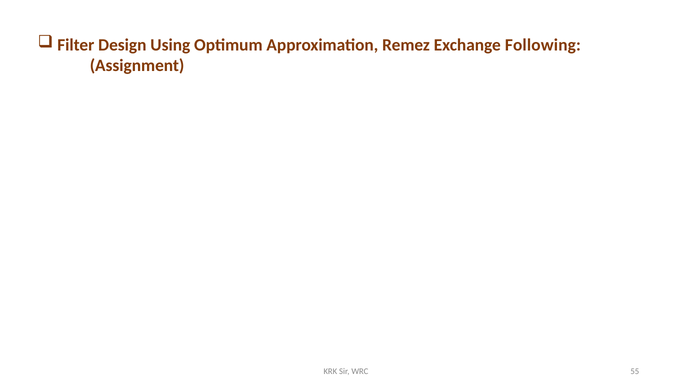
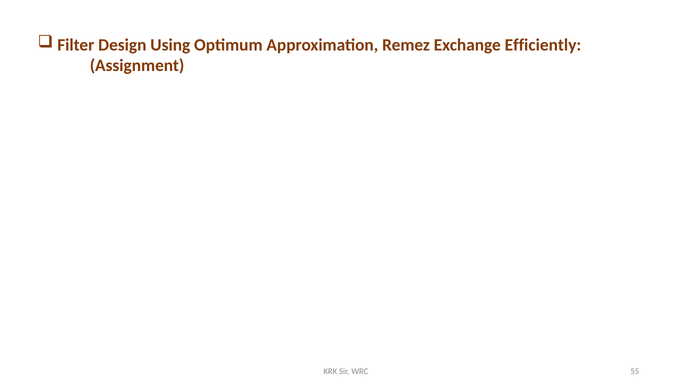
Following: Following -> Efficiently
